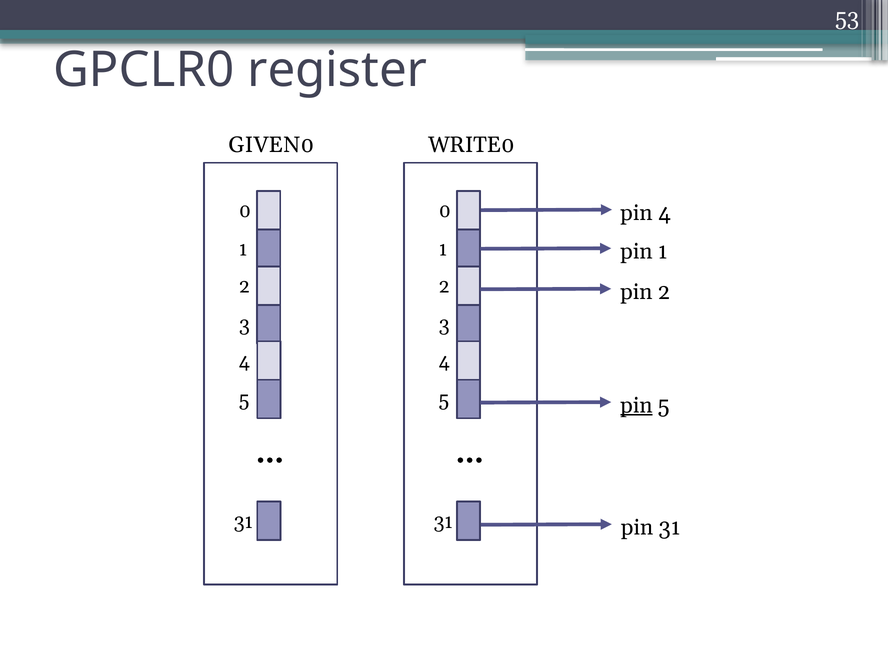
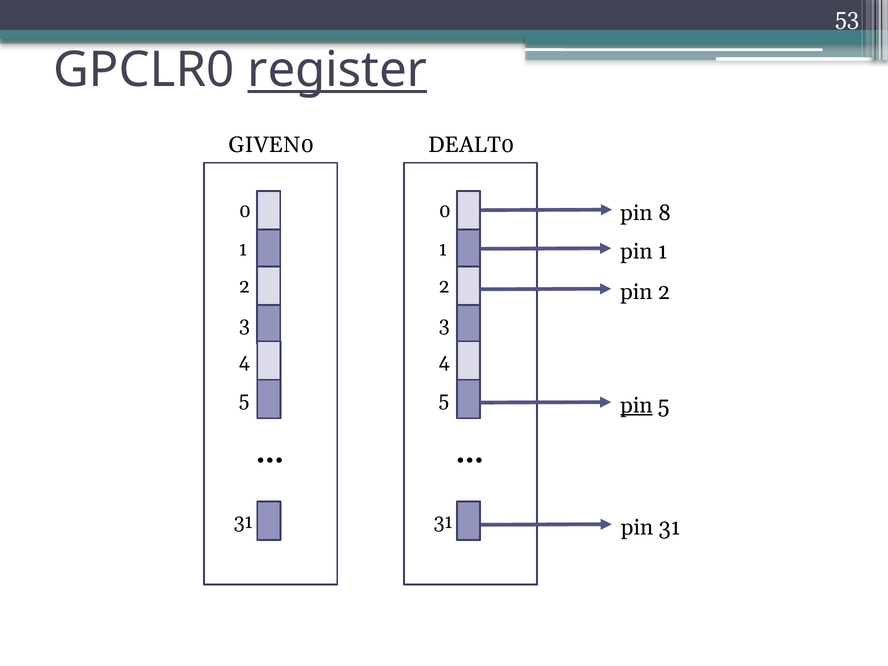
register underline: none -> present
WRITE0: WRITE0 -> DEALT0
pin 4: 4 -> 8
